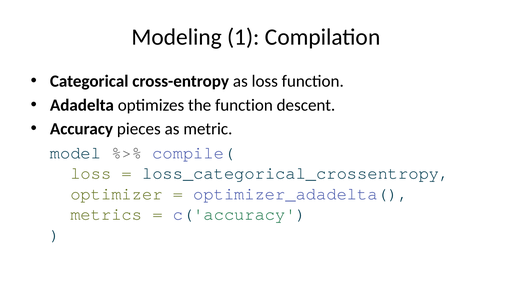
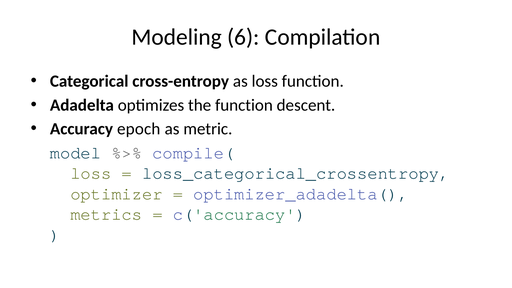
1: 1 -> 6
pieces: pieces -> epoch
